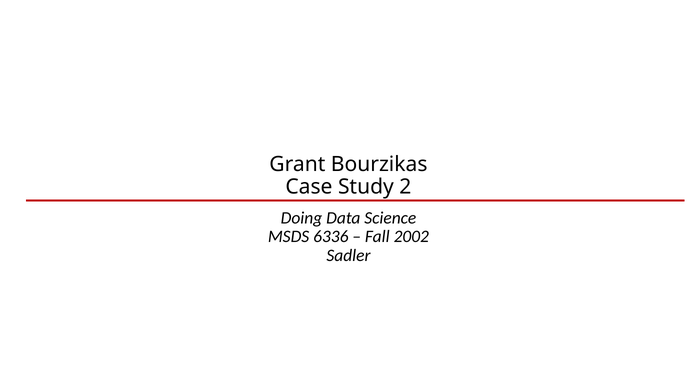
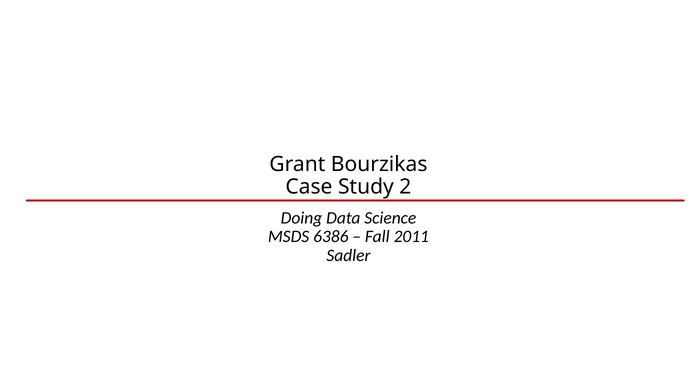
6336: 6336 -> 6386
2002: 2002 -> 2011
